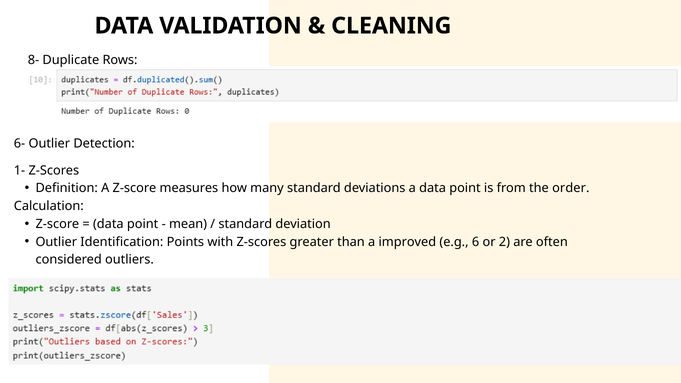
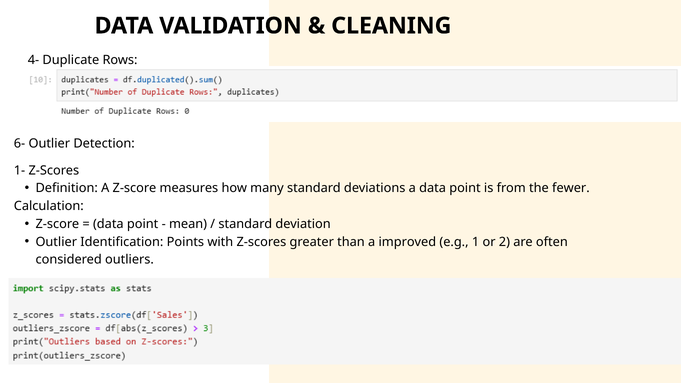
8-: 8- -> 4-
order: order -> fewer
6: 6 -> 1
